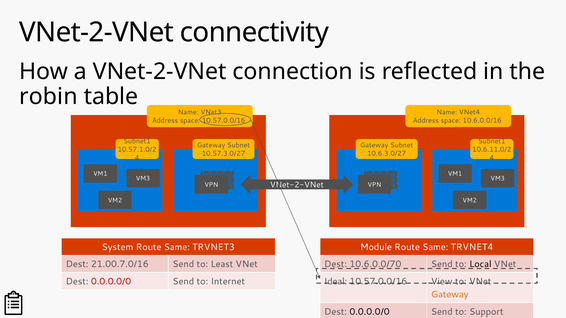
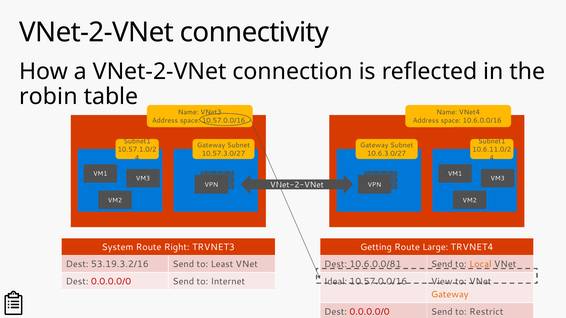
System Route Same: Same -> Right
Module: Module -> Getting
Same at (435, 247): Same -> Large
21.00.7.0/16: 21.00.7.0/16 -> 53.19.3.2/16
10.6.0.0/70: 10.6.0.0/70 -> 10.6.0.0/81
Local colour: black -> orange
0.0.0.0/0 at (370, 312) colour: black -> red
Support: Support -> Restrict
